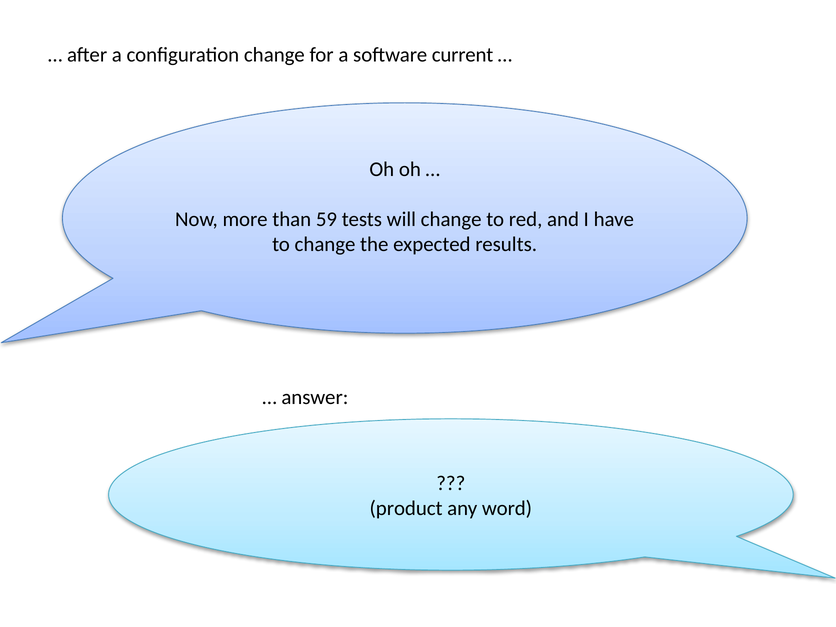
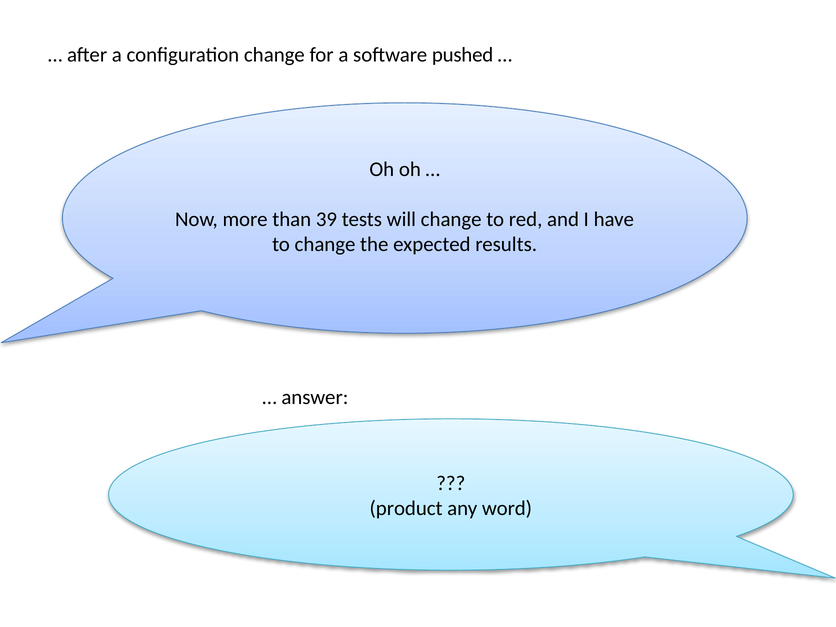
current: current -> pushed
59: 59 -> 39
